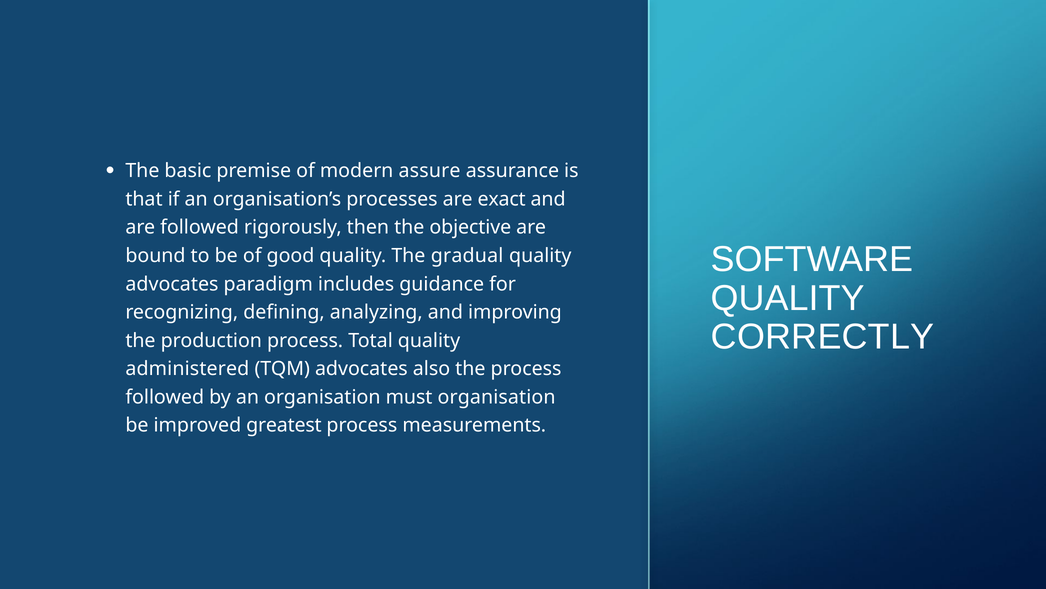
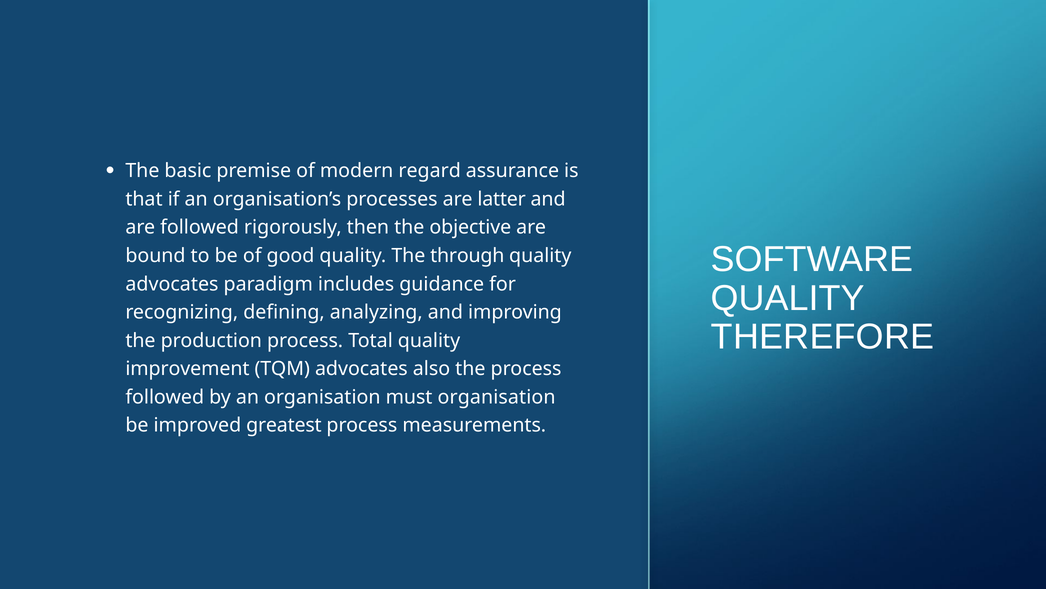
assure: assure -> regard
exact: exact -> latter
gradual: gradual -> through
CORRECTLY: CORRECTLY -> THEREFORE
administered: administered -> improvement
